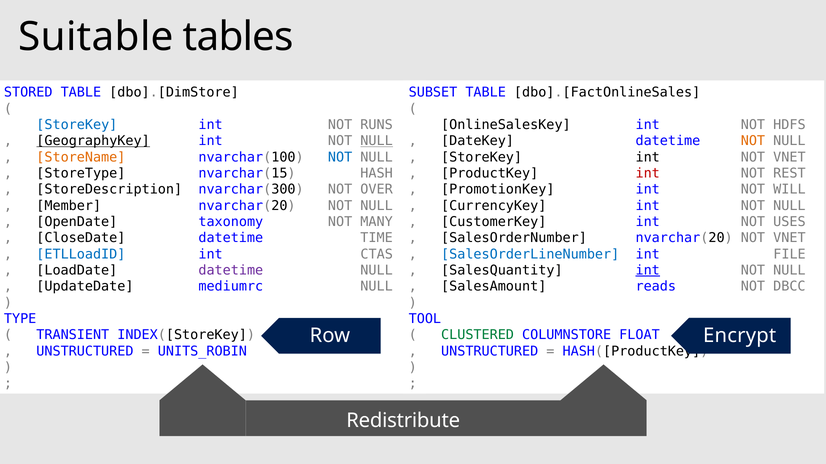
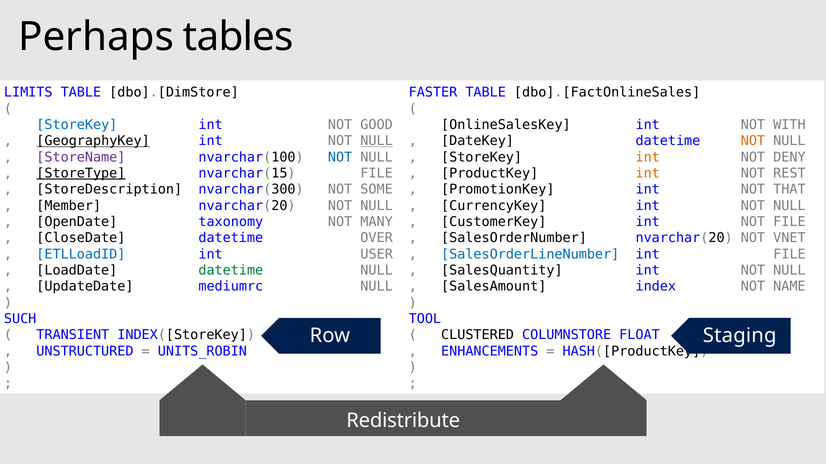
Suitable: Suitable -> Perhaps
STORED: STORED -> LIMITS
SUBSET: SUBSET -> FASTER
RUNS: RUNS -> GOOD
HDFS: HDFS -> WITH
StoreName colour: orange -> purple
int at (648, 157) colour: black -> orange
VNET at (789, 157): VNET -> DENY
StoreType underline: none -> present
nvarchar(15 HASH: HASH -> FILE
int at (648, 174) colour: red -> orange
OVER: OVER -> SOME
WILL: WILL -> THAT
NOT USES: USES -> FILE
TIME: TIME -> OVER
CTAS: CTAS -> USER
datetime at (231, 271) colour: purple -> green
int at (648, 271) underline: present -> none
reads: reads -> index
DBCC: DBCC -> NAME
TYPE: TYPE -> SUCH
CLUSTERED colour: green -> black
Encrypt: Encrypt -> Staging
UNSTRUCTURED at (490, 352): UNSTRUCTURED -> ENHANCEMENTS
